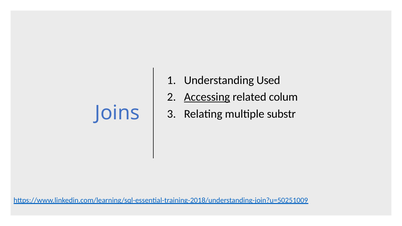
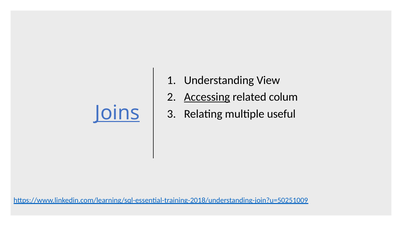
Used: Used -> View
Joins underline: none -> present
substr: substr -> useful
